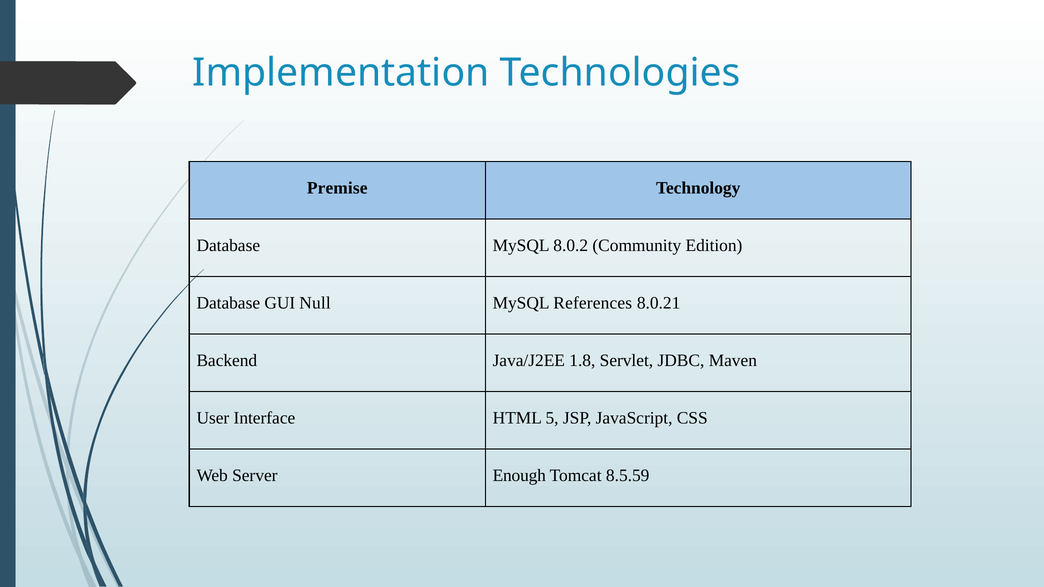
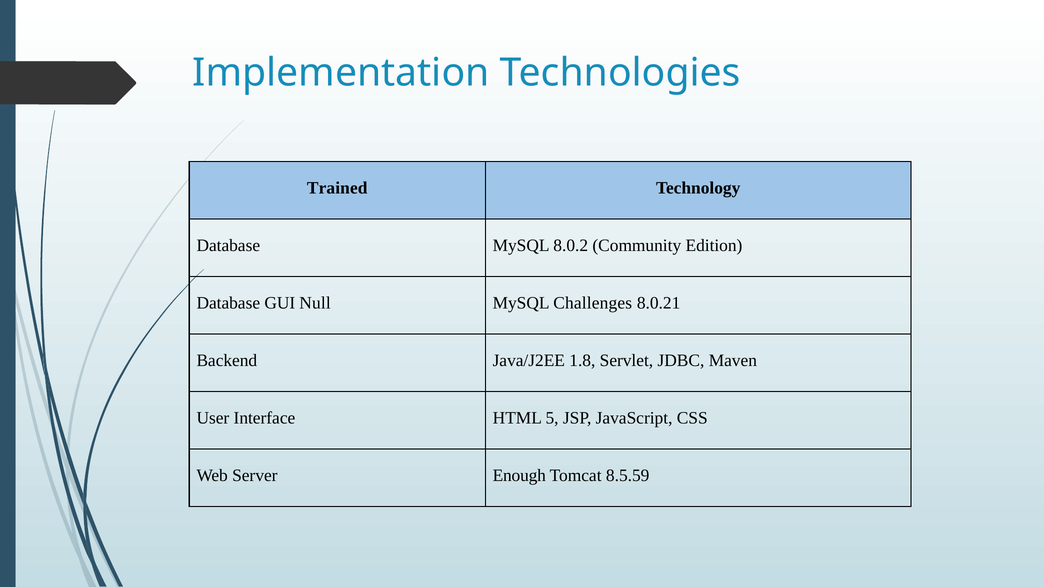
Premise: Premise -> Trained
References: References -> Challenges
